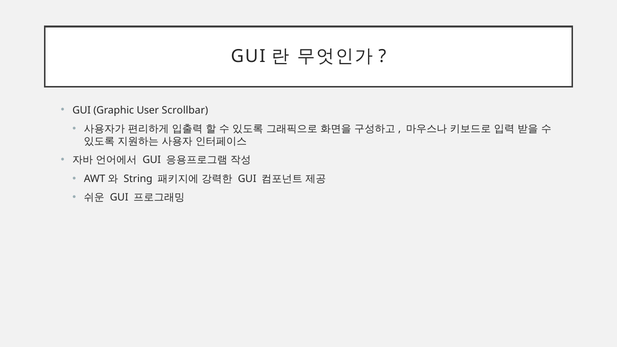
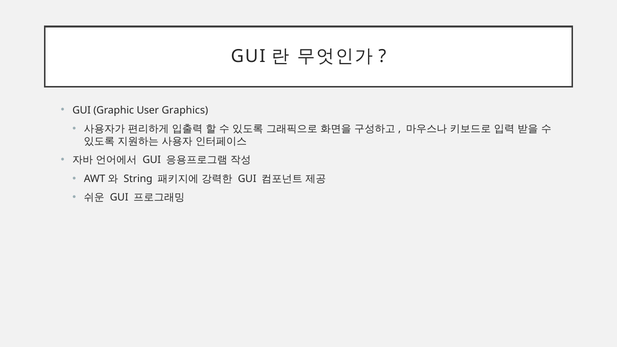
Scrollbar: Scrollbar -> Graphics
